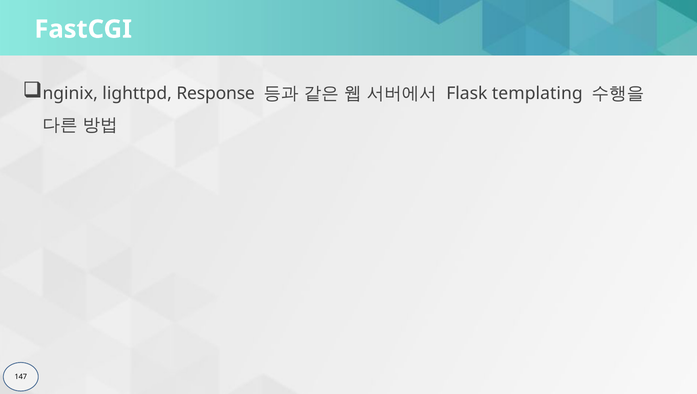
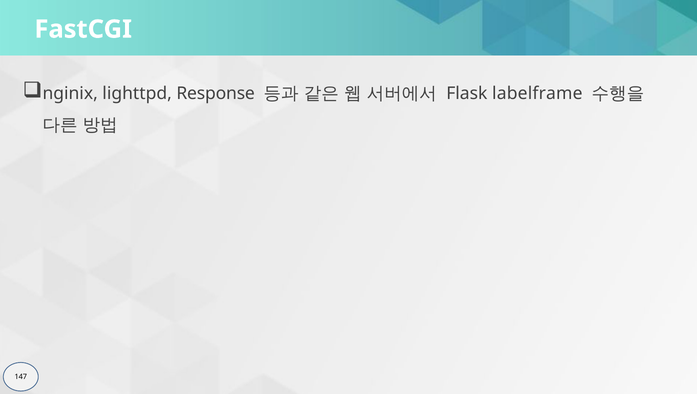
templating: templating -> labelframe
